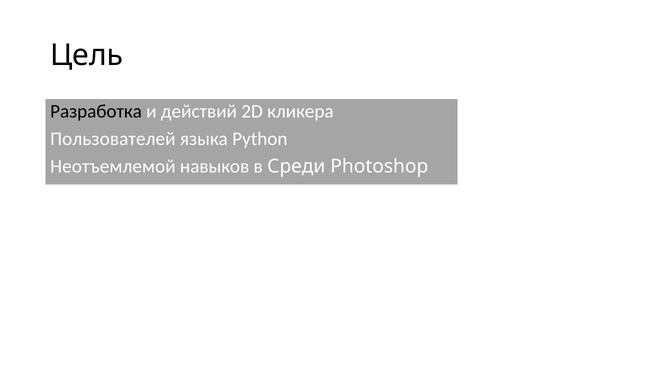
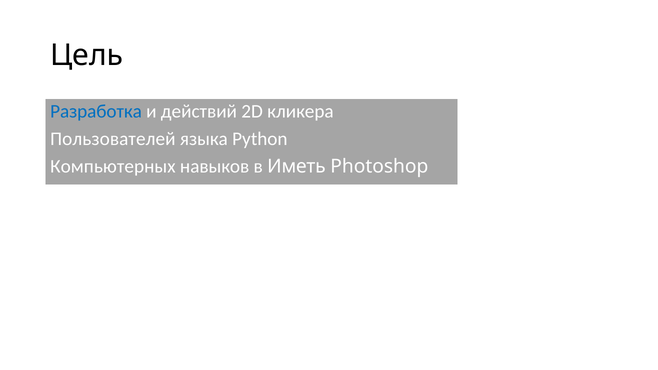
Разработка colour: black -> blue
Неотъемлемой: Неотъемлемой -> Компьютерных
Среди: Среди -> Иметь
